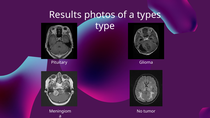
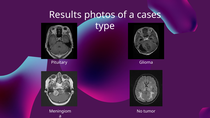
types: types -> cases
